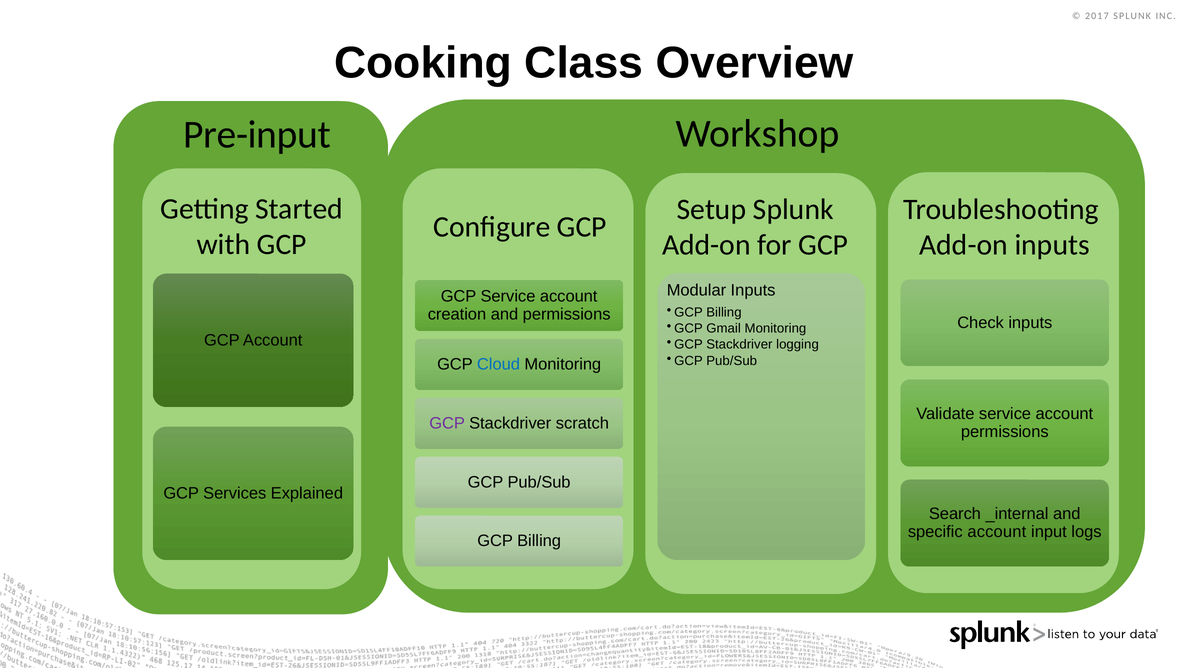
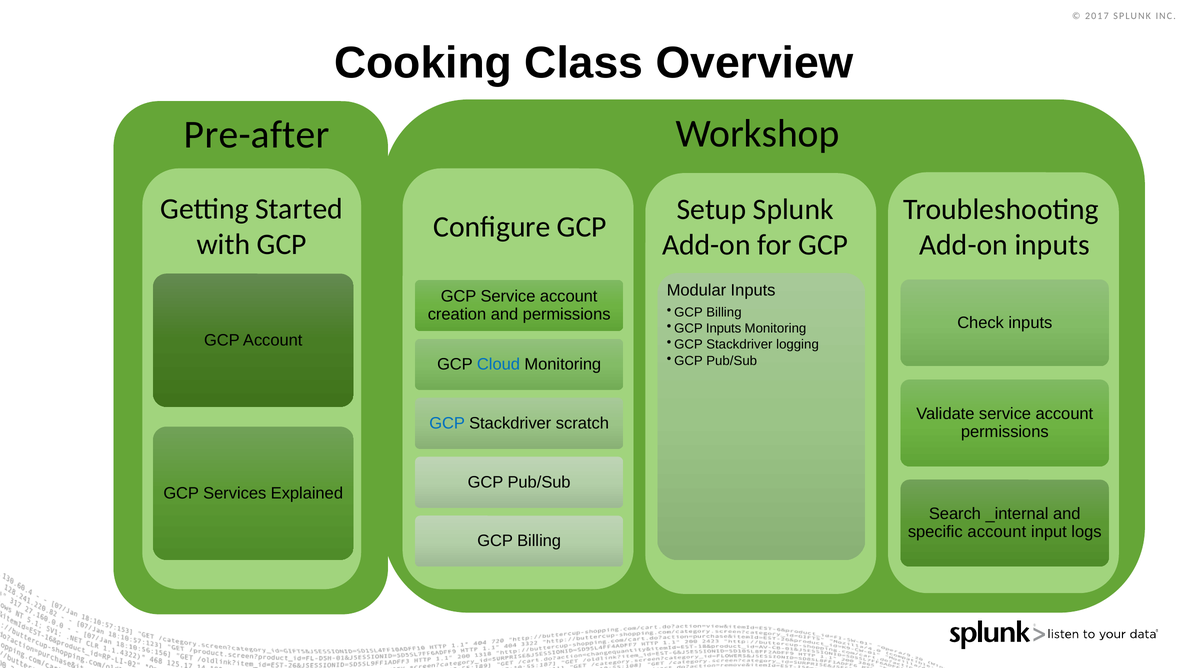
Pre-input: Pre-input -> Pre-after
GCP Gmail: Gmail -> Inputs
GCP at (447, 423) colour: purple -> blue
